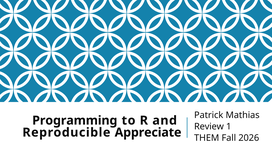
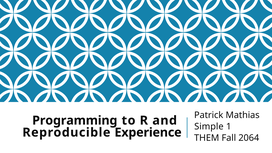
Review: Review -> Simple
Appreciate: Appreciate -> Experience
2026: 2026 -> 2064
